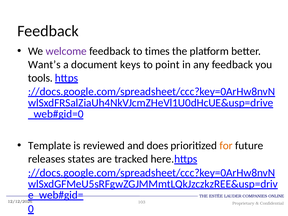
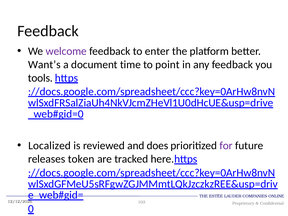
times: times -> enter
keys: keys -> time
Template: Template -> Localized
for colour: orange -> purple
states: states -> token
